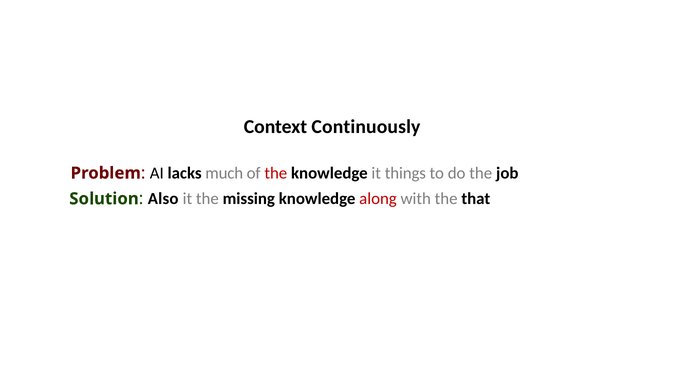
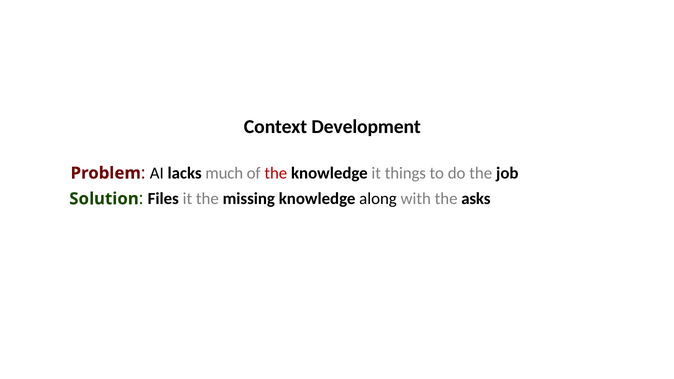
Continuously: Continuously -> Development
Also: Also -> Files
along colour: red -> black
that: that -> asks
